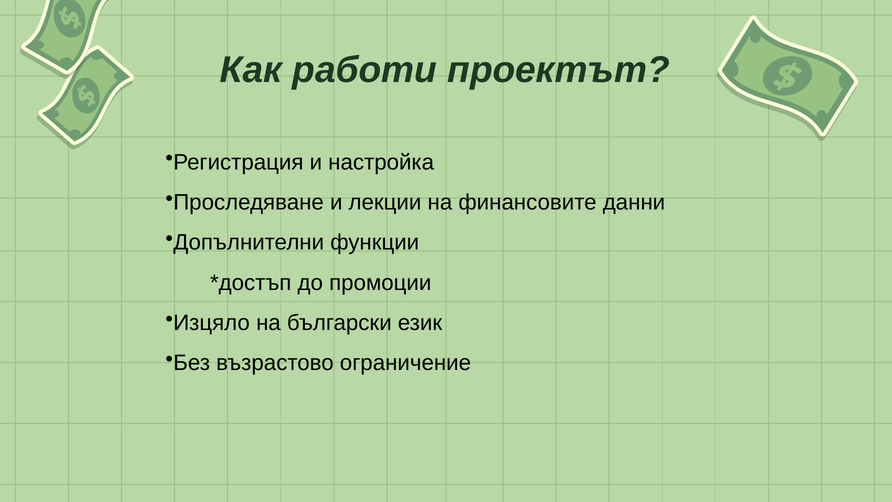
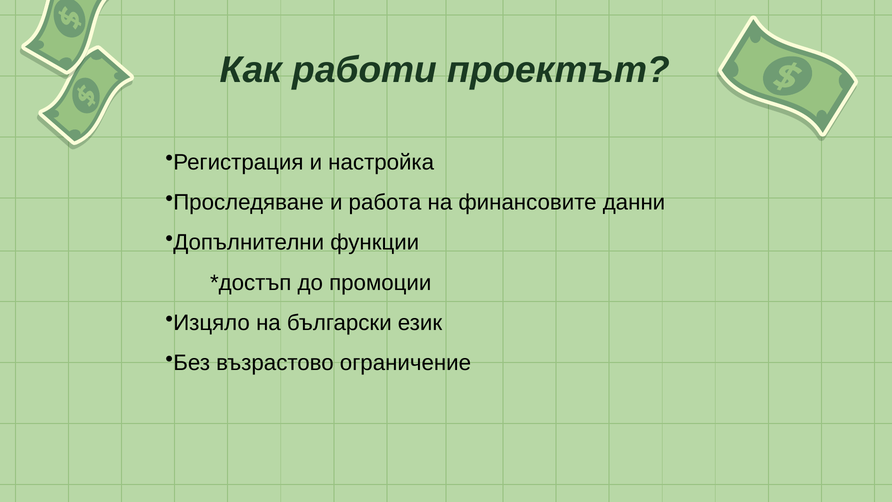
лекции: лекции -> работа
